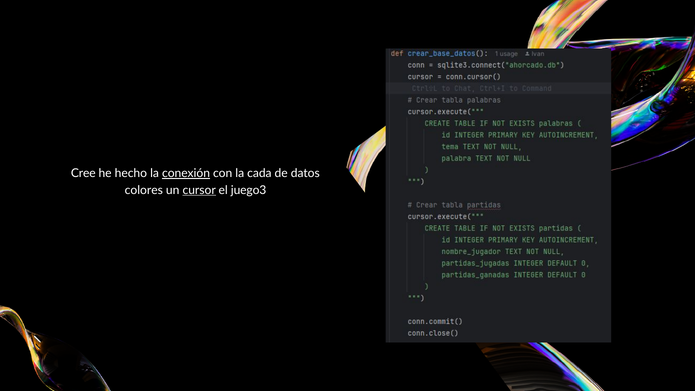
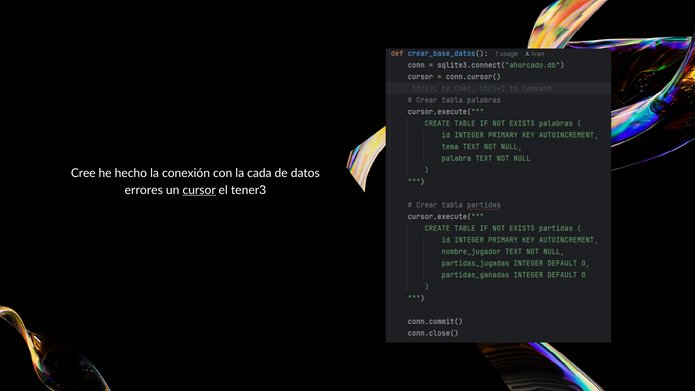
conexión underline: present -> none
colores: colores -> errores
juego3: juego3 -> tener3
